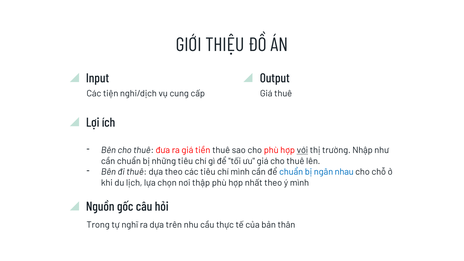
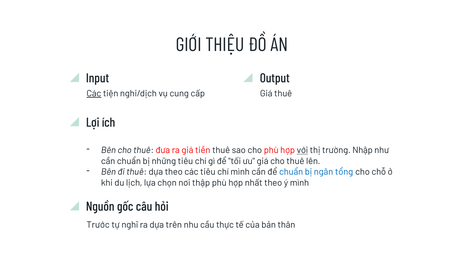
Các at (94, 93) underline: none -> present
nhau: nhau -> tổng
Trong: Trong -> Trước
